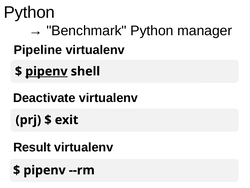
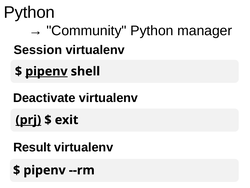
Benchmark: Benchmark -> Community
Pipeline: Pipeline -> Session
prj underline: none -> present
